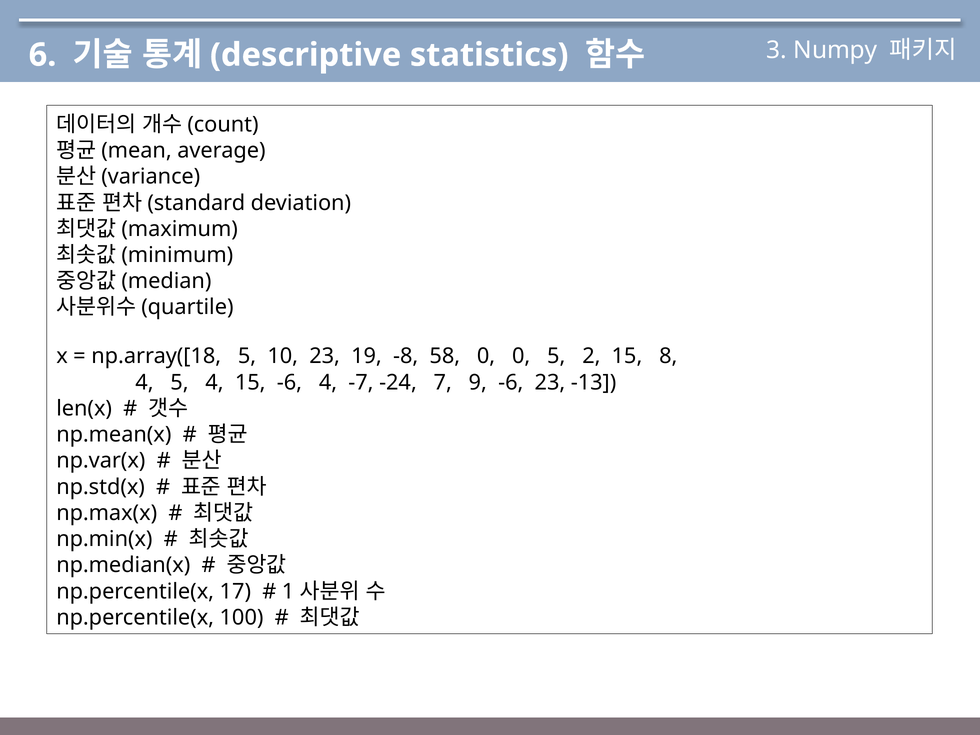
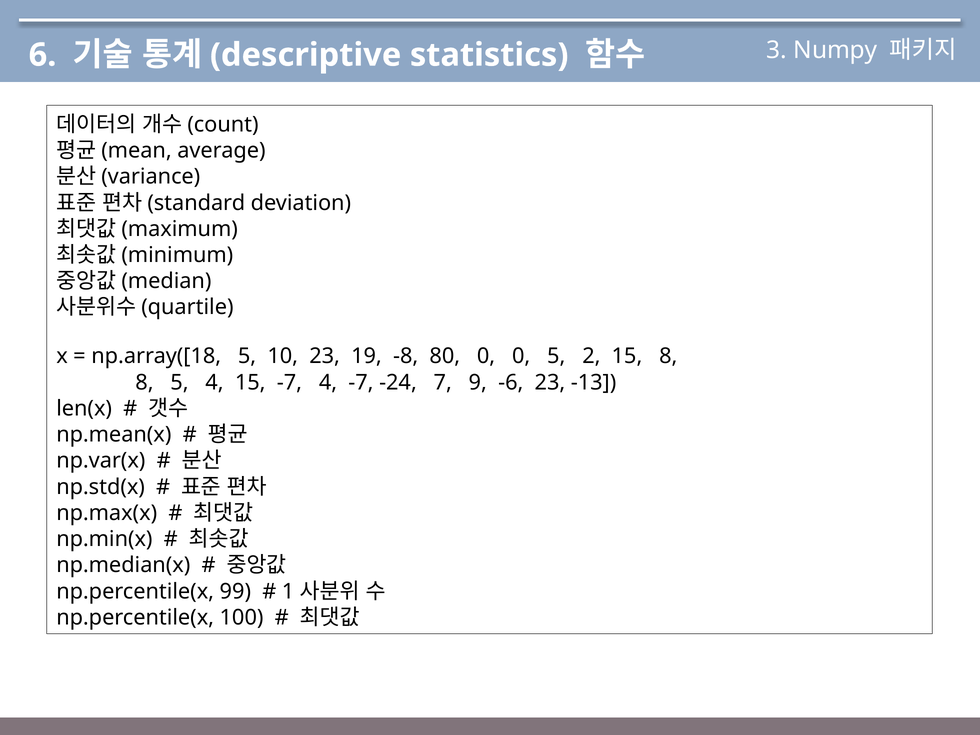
58: 58 -> 80
4 at (144, 382): 4 -> 8
15 -6: -6 -> -7
17: 17 -> 99
